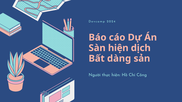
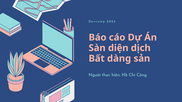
Sàn hiện: hiện -> diện
